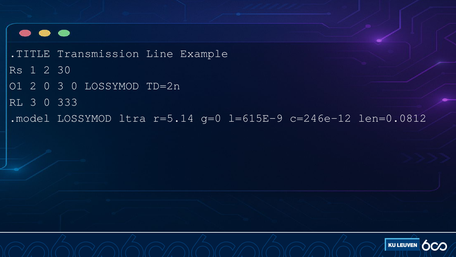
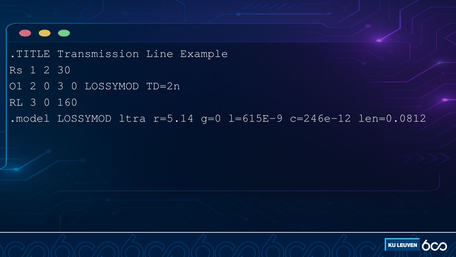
333: 333 -> 160
